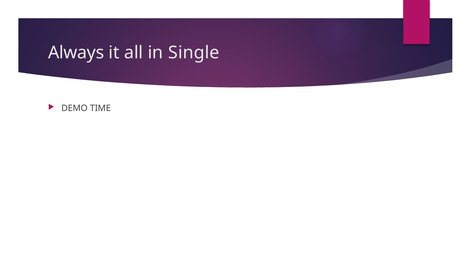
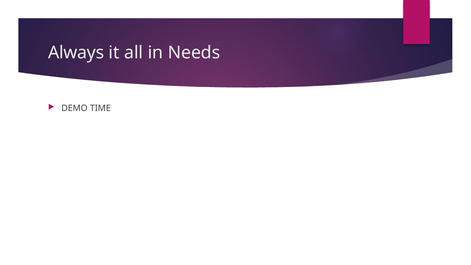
Single: Single -> Needs
